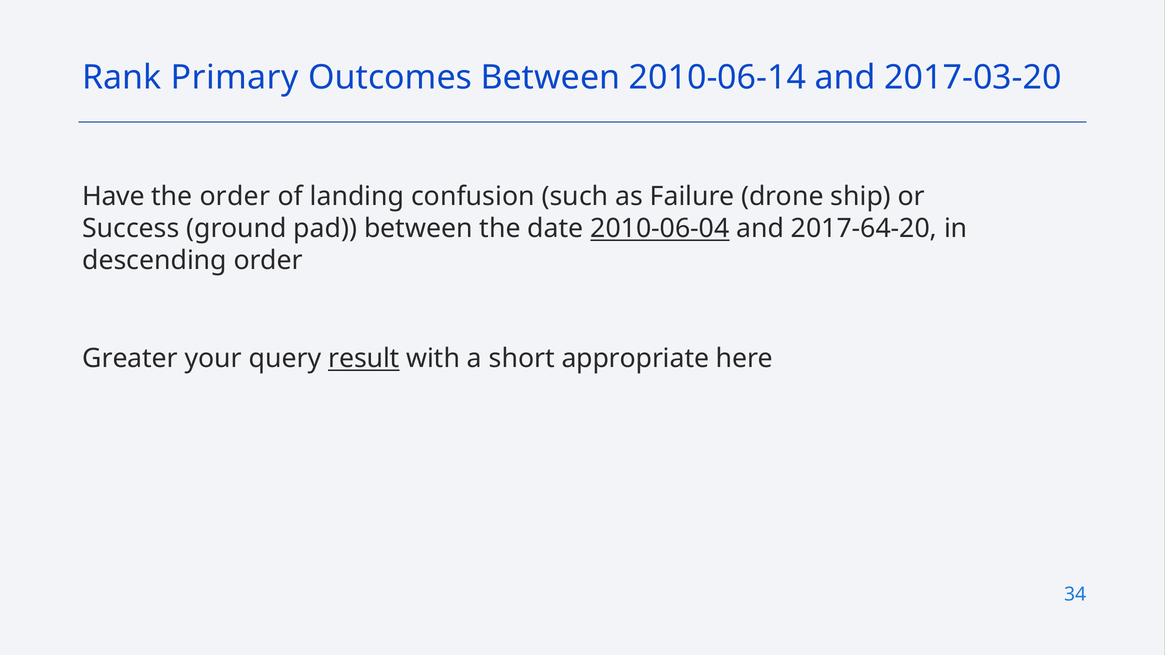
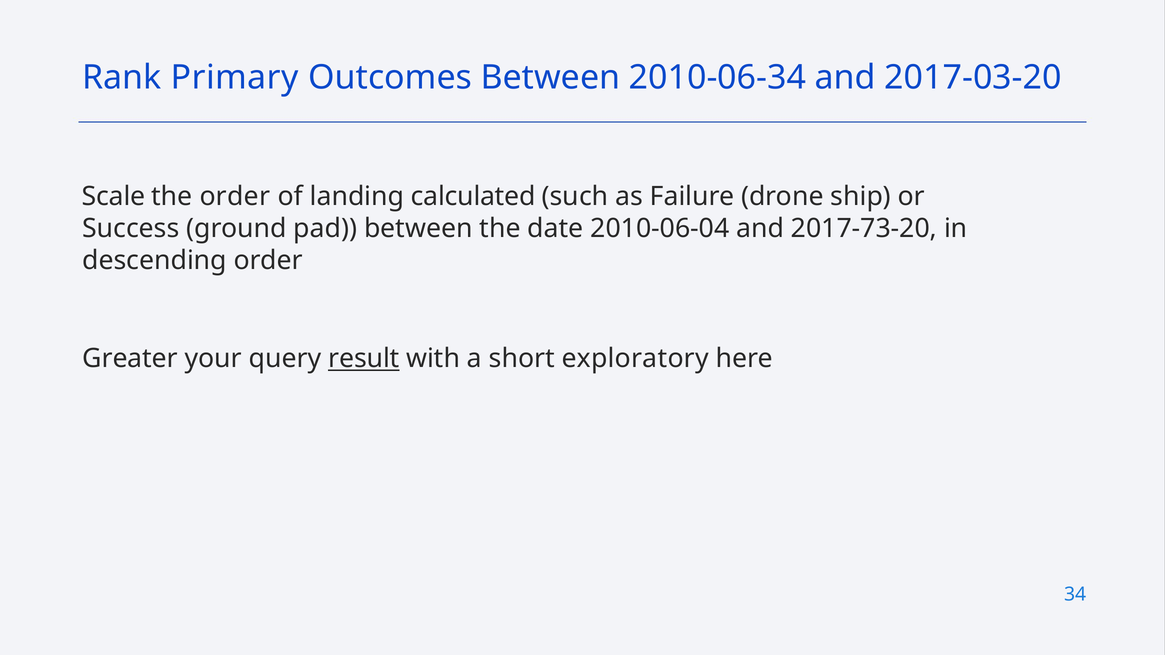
2010-06-14: 2010-06-14 -> 2010-06-34
Have: Have -> Scale
confusion: confusion -> calculated
2010-06-04 underline: present -> none
2017-64-20: 2017-64-20 -> 2017-73-20
appropriate: appropriate -> exploratory
